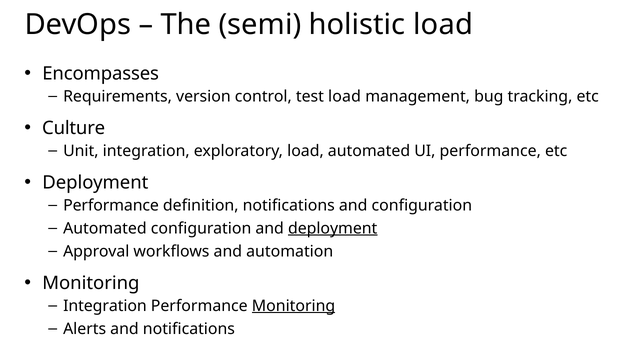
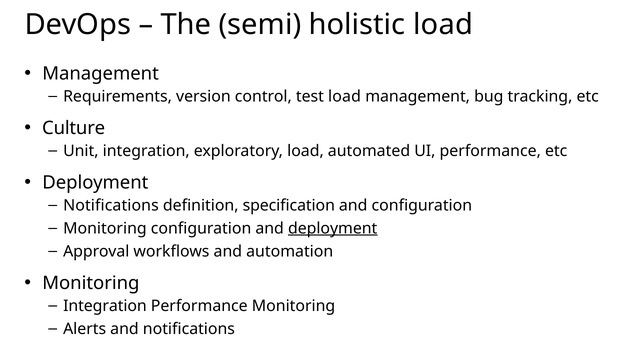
Encompasses at (101, 74): Encompasses -> Management
Performance at (111, 205): Performance -> Notifications
definition notifications: notifications -> specification
Automated at (105, 228): Automated -> Monitoring
Monitoring at (294, 306) underline: present -> none
